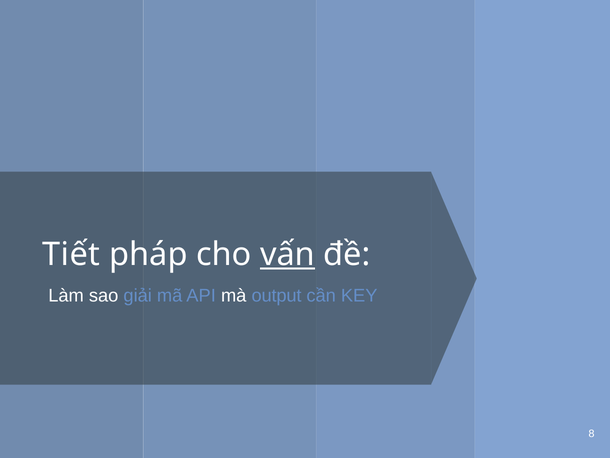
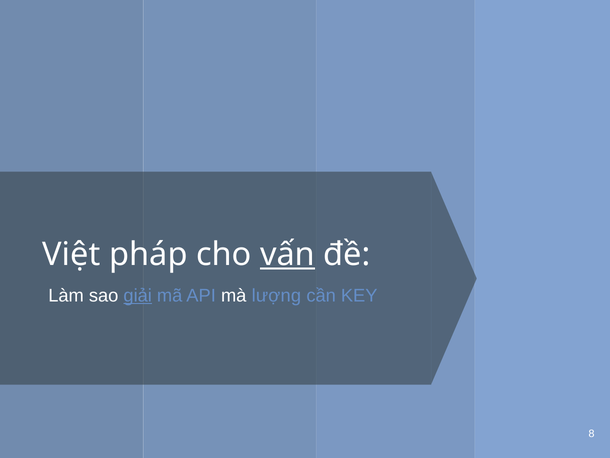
Tiết: Tiết -> Việt
giải underline: none -> present
output: output -> lượng
